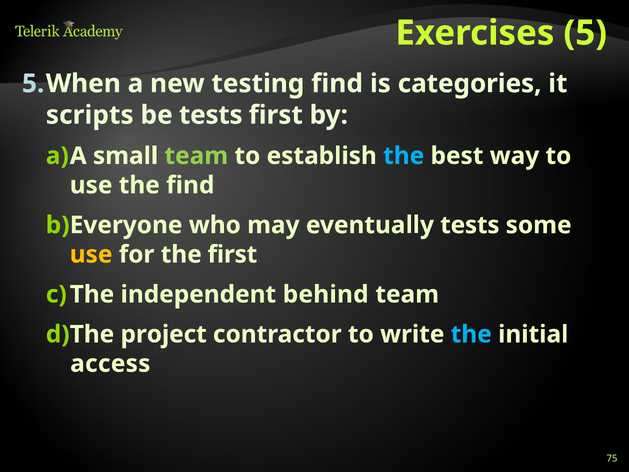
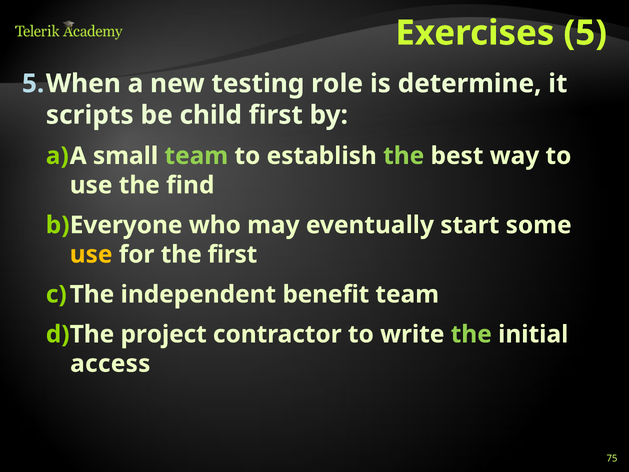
testing find: find -> role
categories: categories -> determine
be tests: tests -> child
the at (404, 156) colour: light blue -> light green
eventually tests: tests -> start
behind: behind -> benefit
the at (471, 334) colour: light blue -> light green
